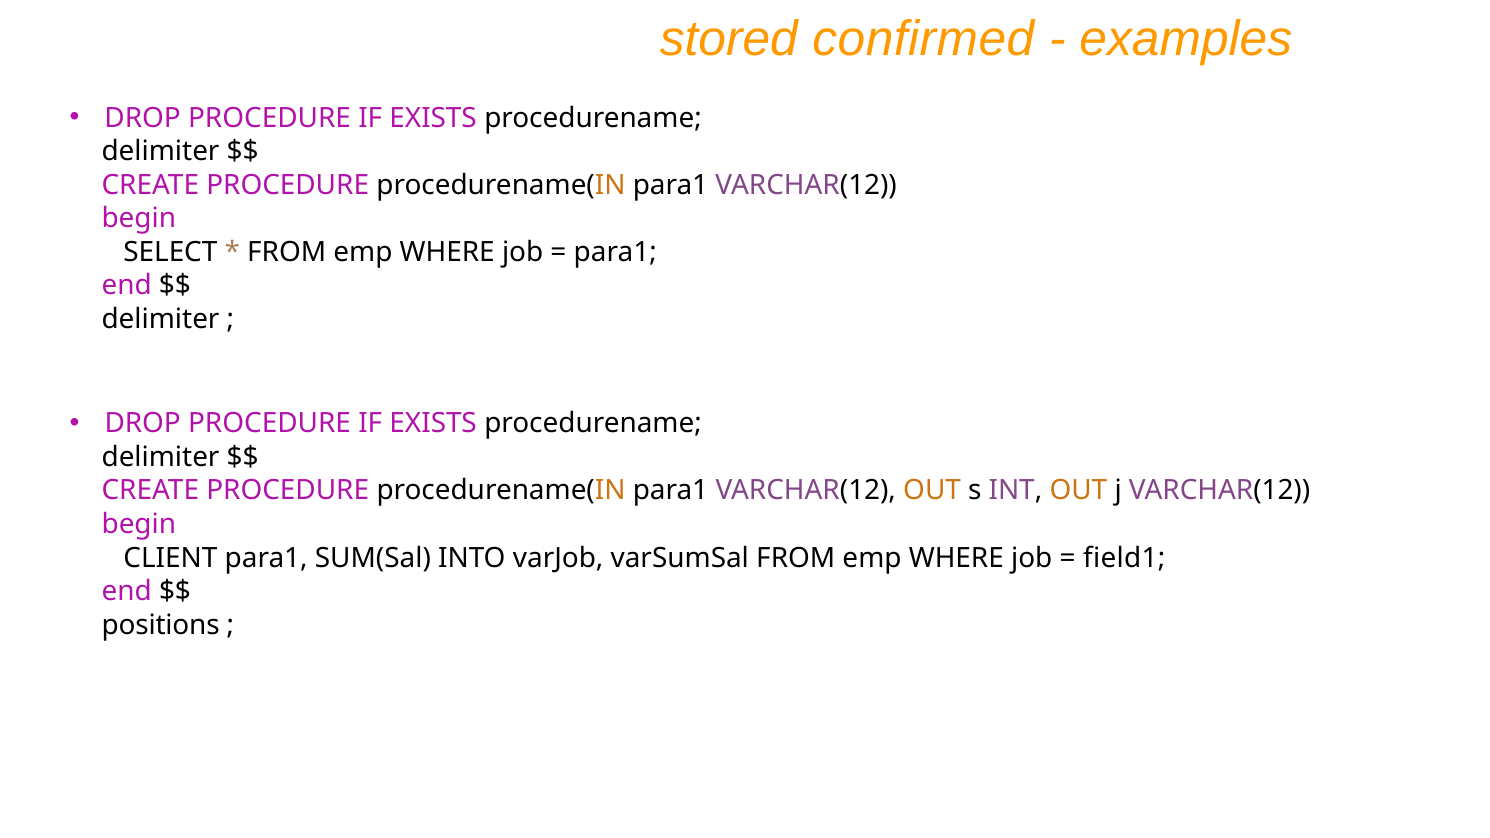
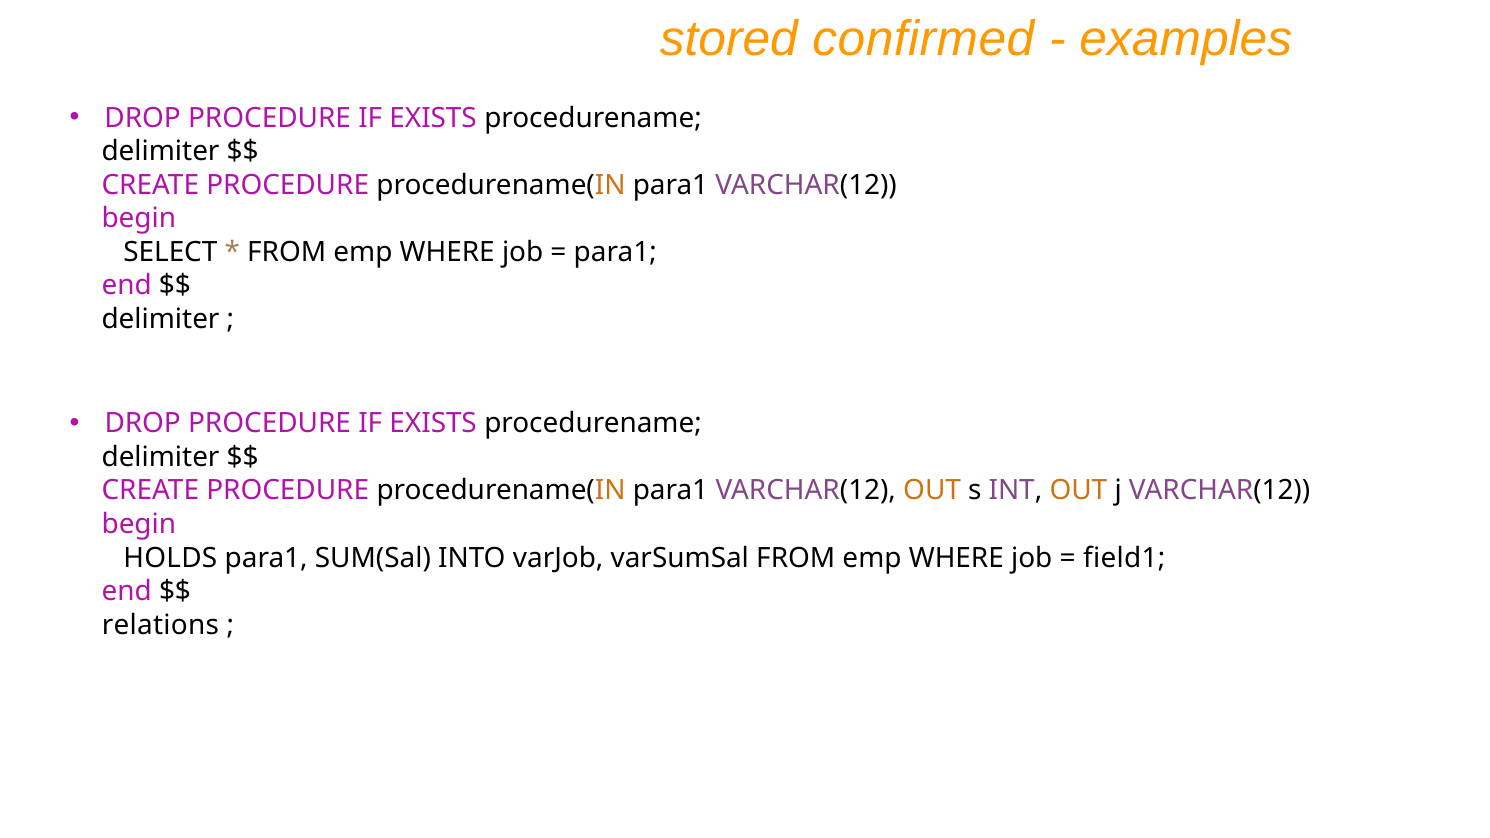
CLIENT: CLIENT -> HOLDS
positions: positions -> relations
